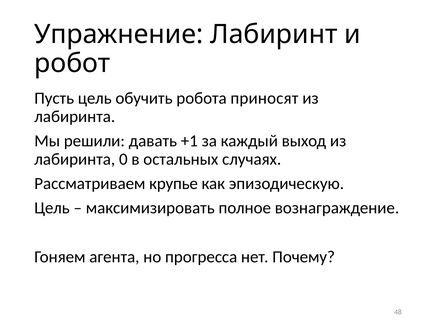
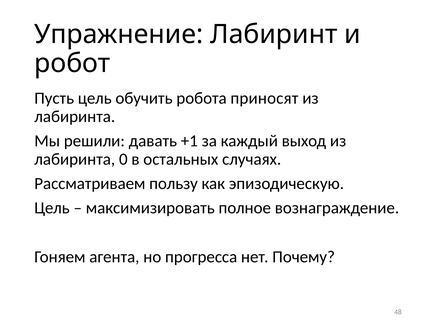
крупье: крупье -> пользу
